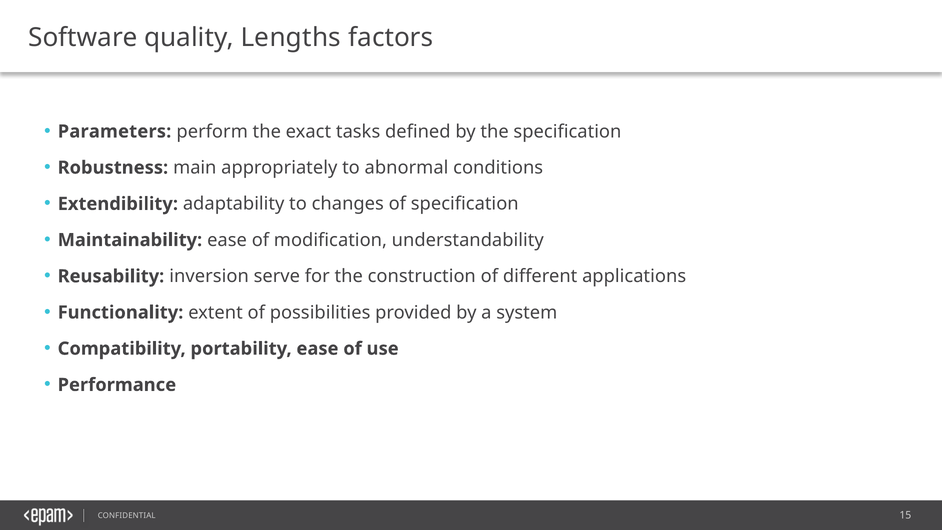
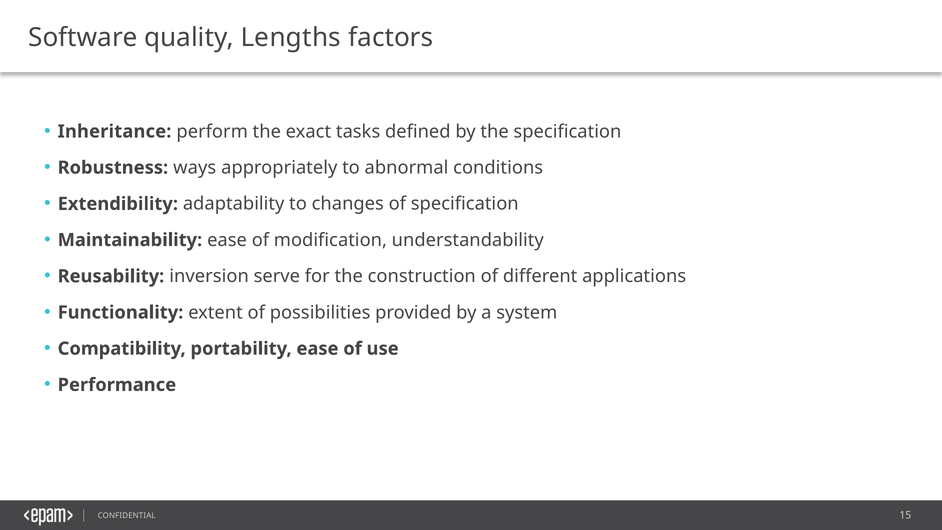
Parameters: Parameters -> Inheritance
main: main -> ways
